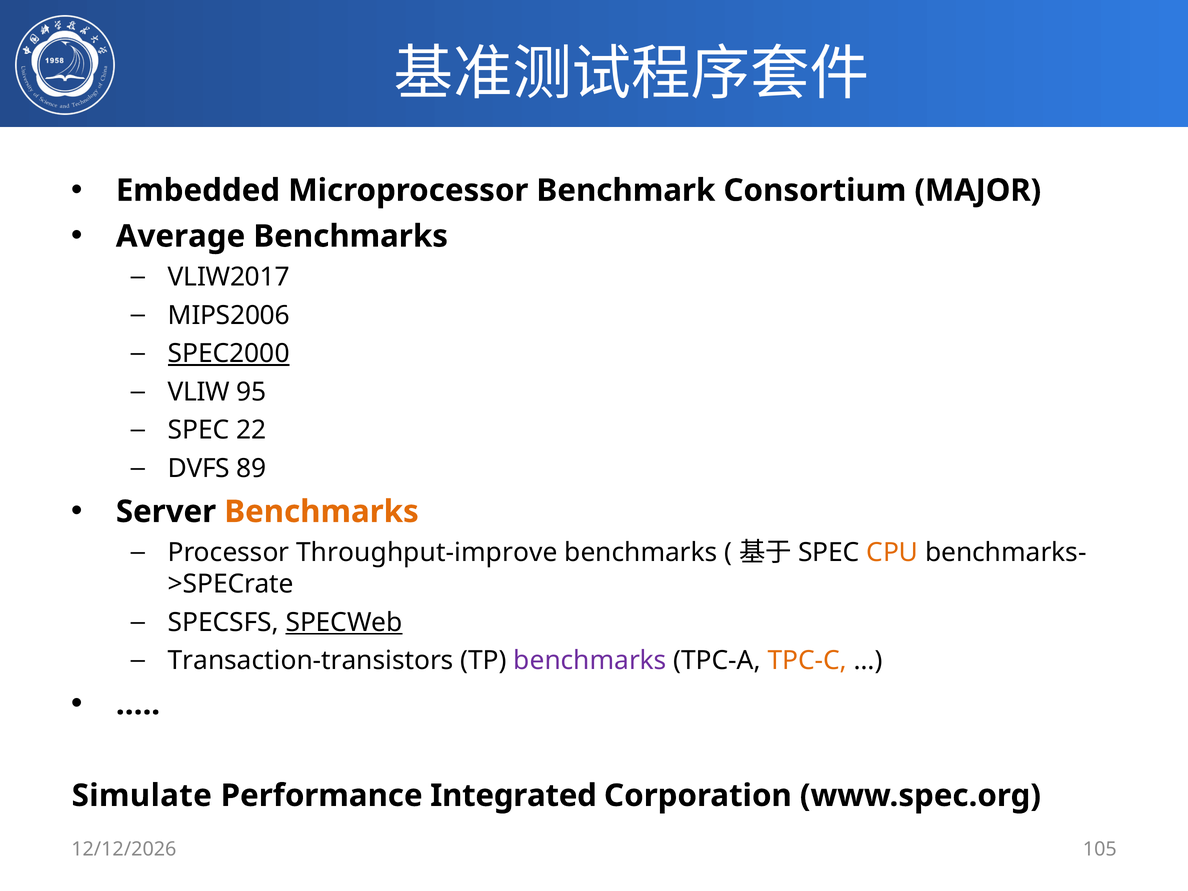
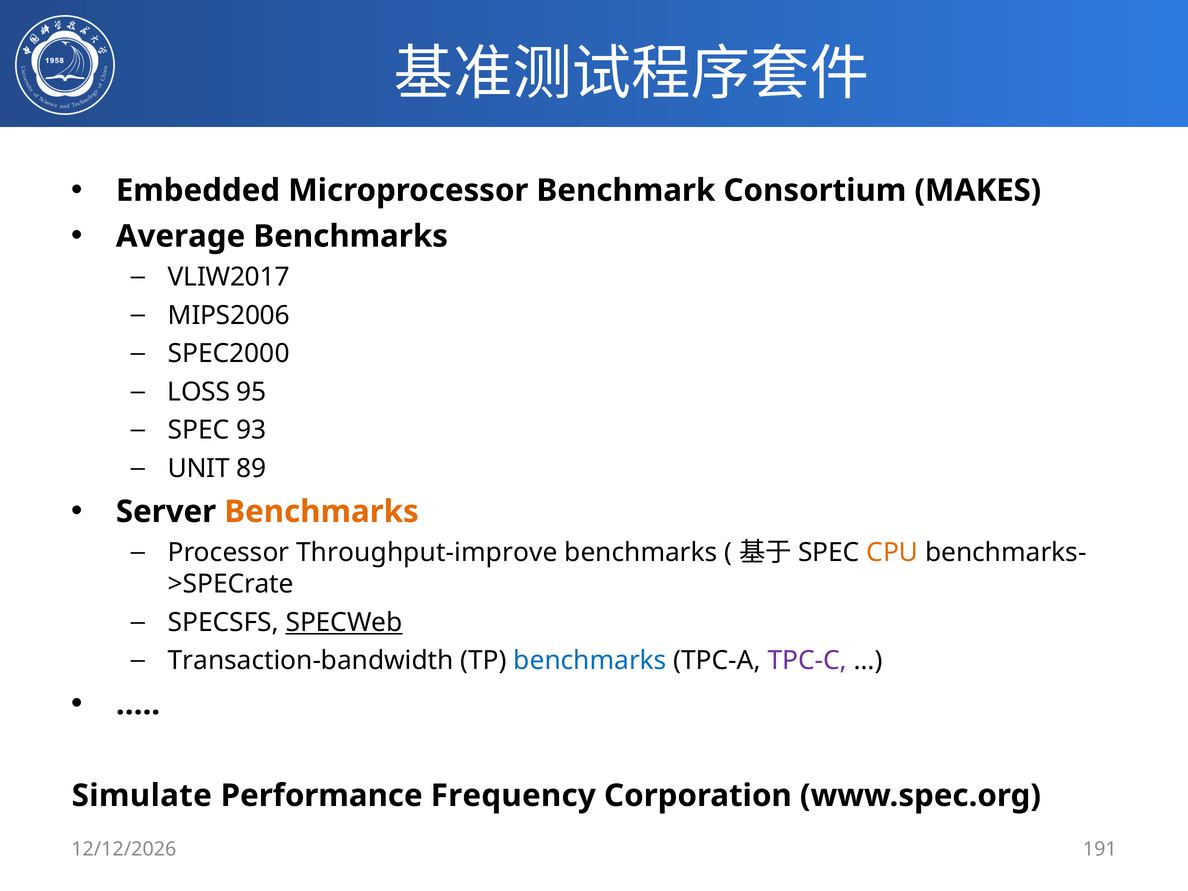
MAJOR: MAJOR -> MAKES
SPEC2000 underline: present -> none
VLIW: VLIW -> LOSS
22: 22 -> 93
DVFS: DVFS -> UNIT
Transaction-transistors: Transaction-transistors -> Transaction-bandwidth
benchmarks at (590, 661) colour: purple -> blue
TPC-C colour: orange -> purple
Integrated: Integrated -> Frequency
105: 105 -> 191
